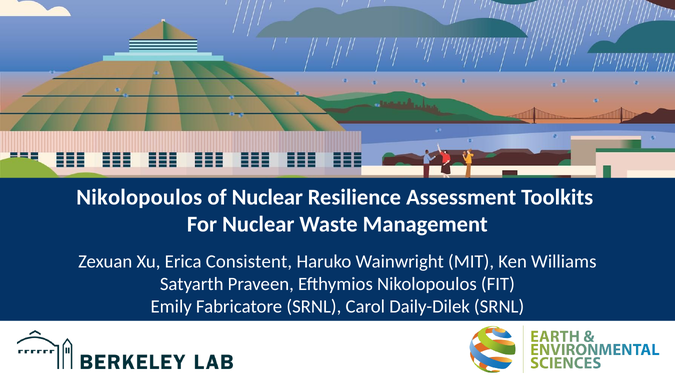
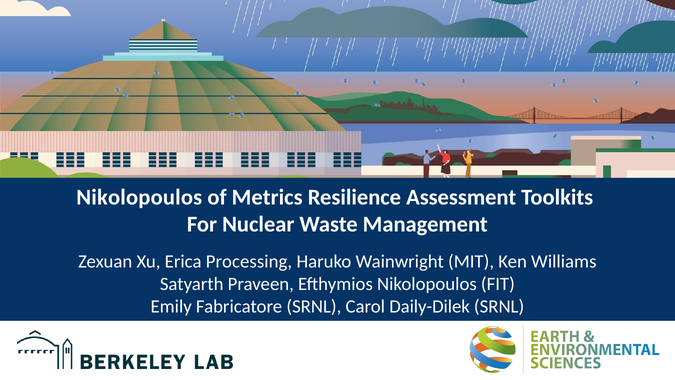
of Nuclear: Nuclear -> Metrics
Consistent: Consistent -> Processing
